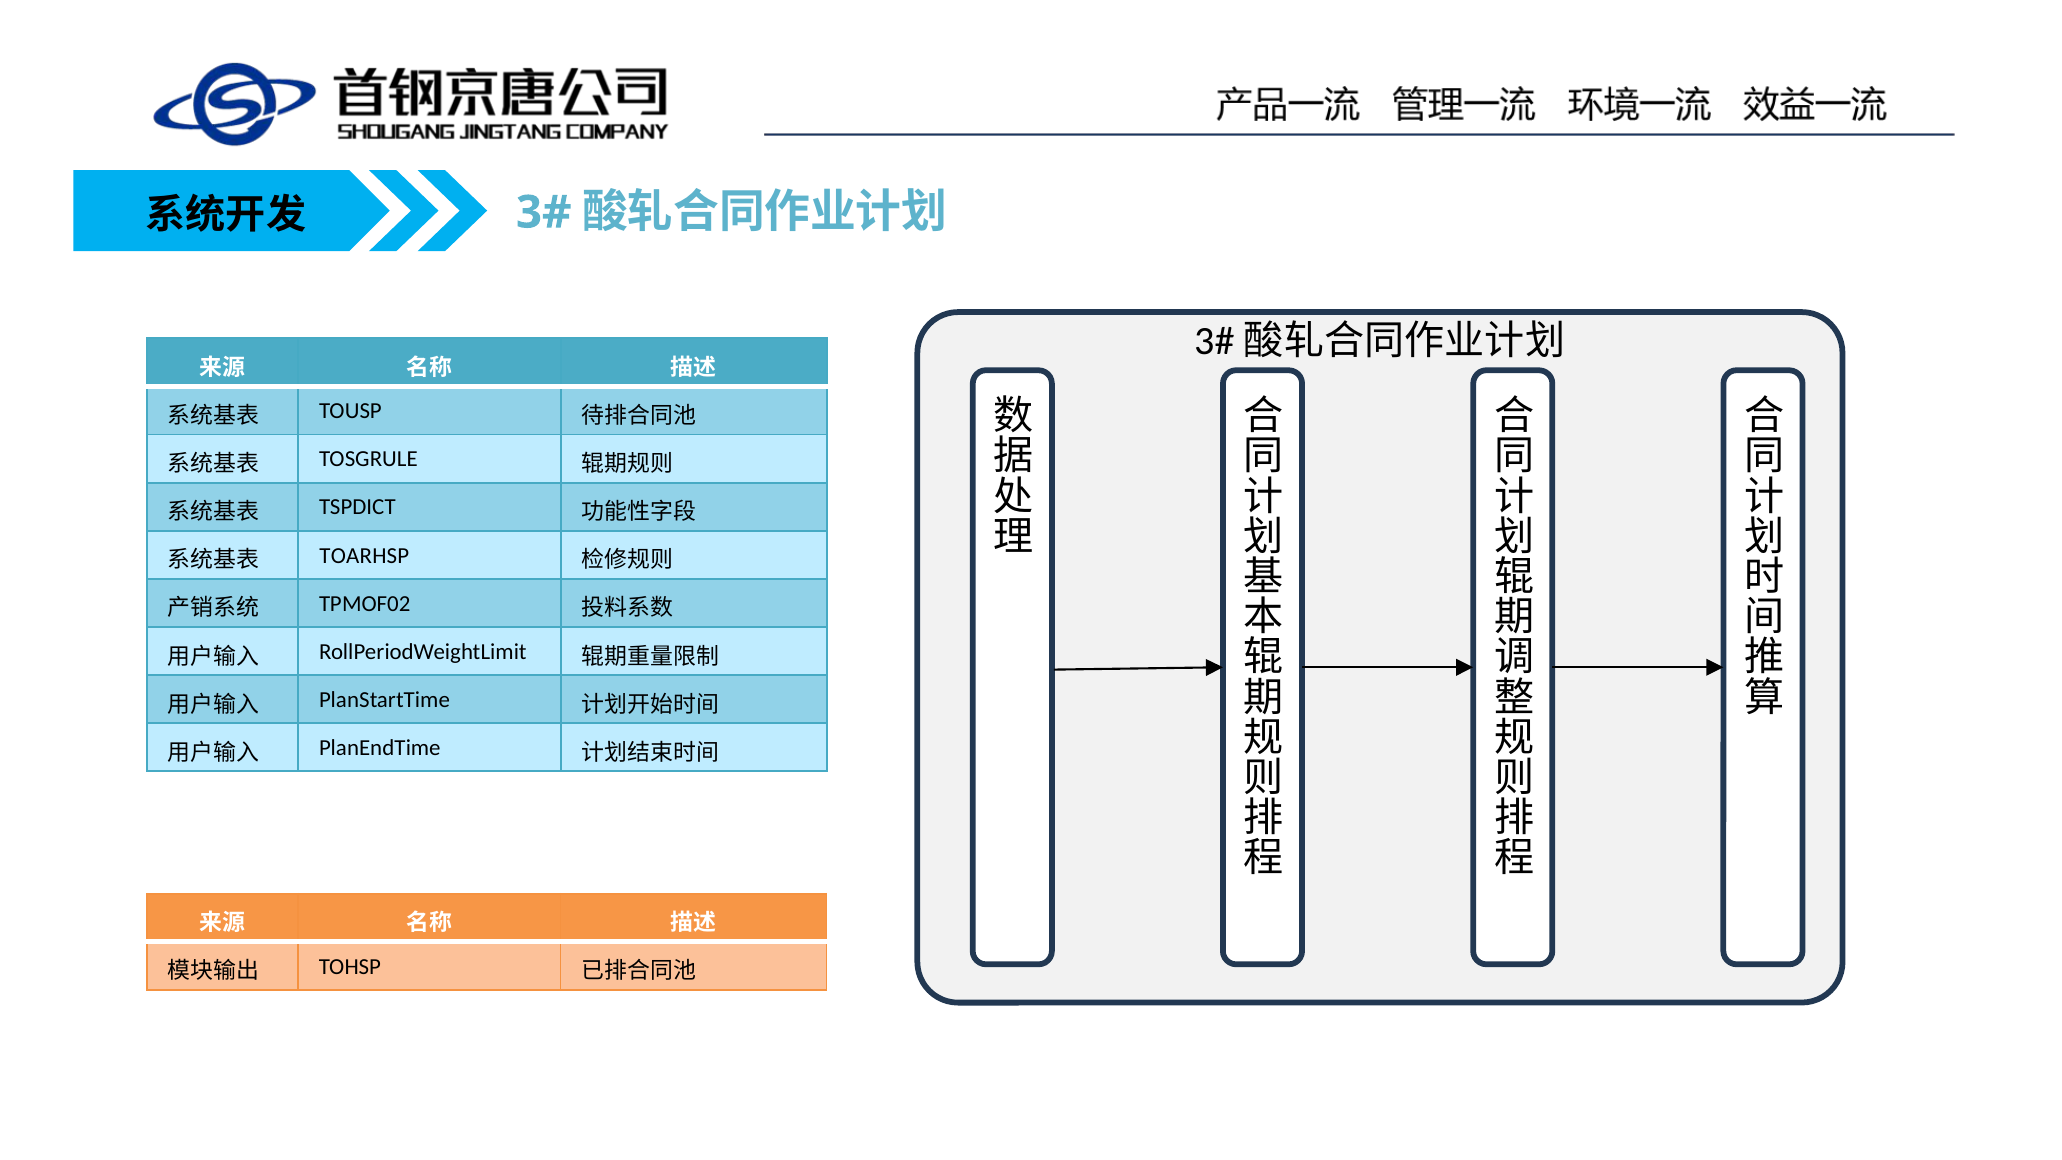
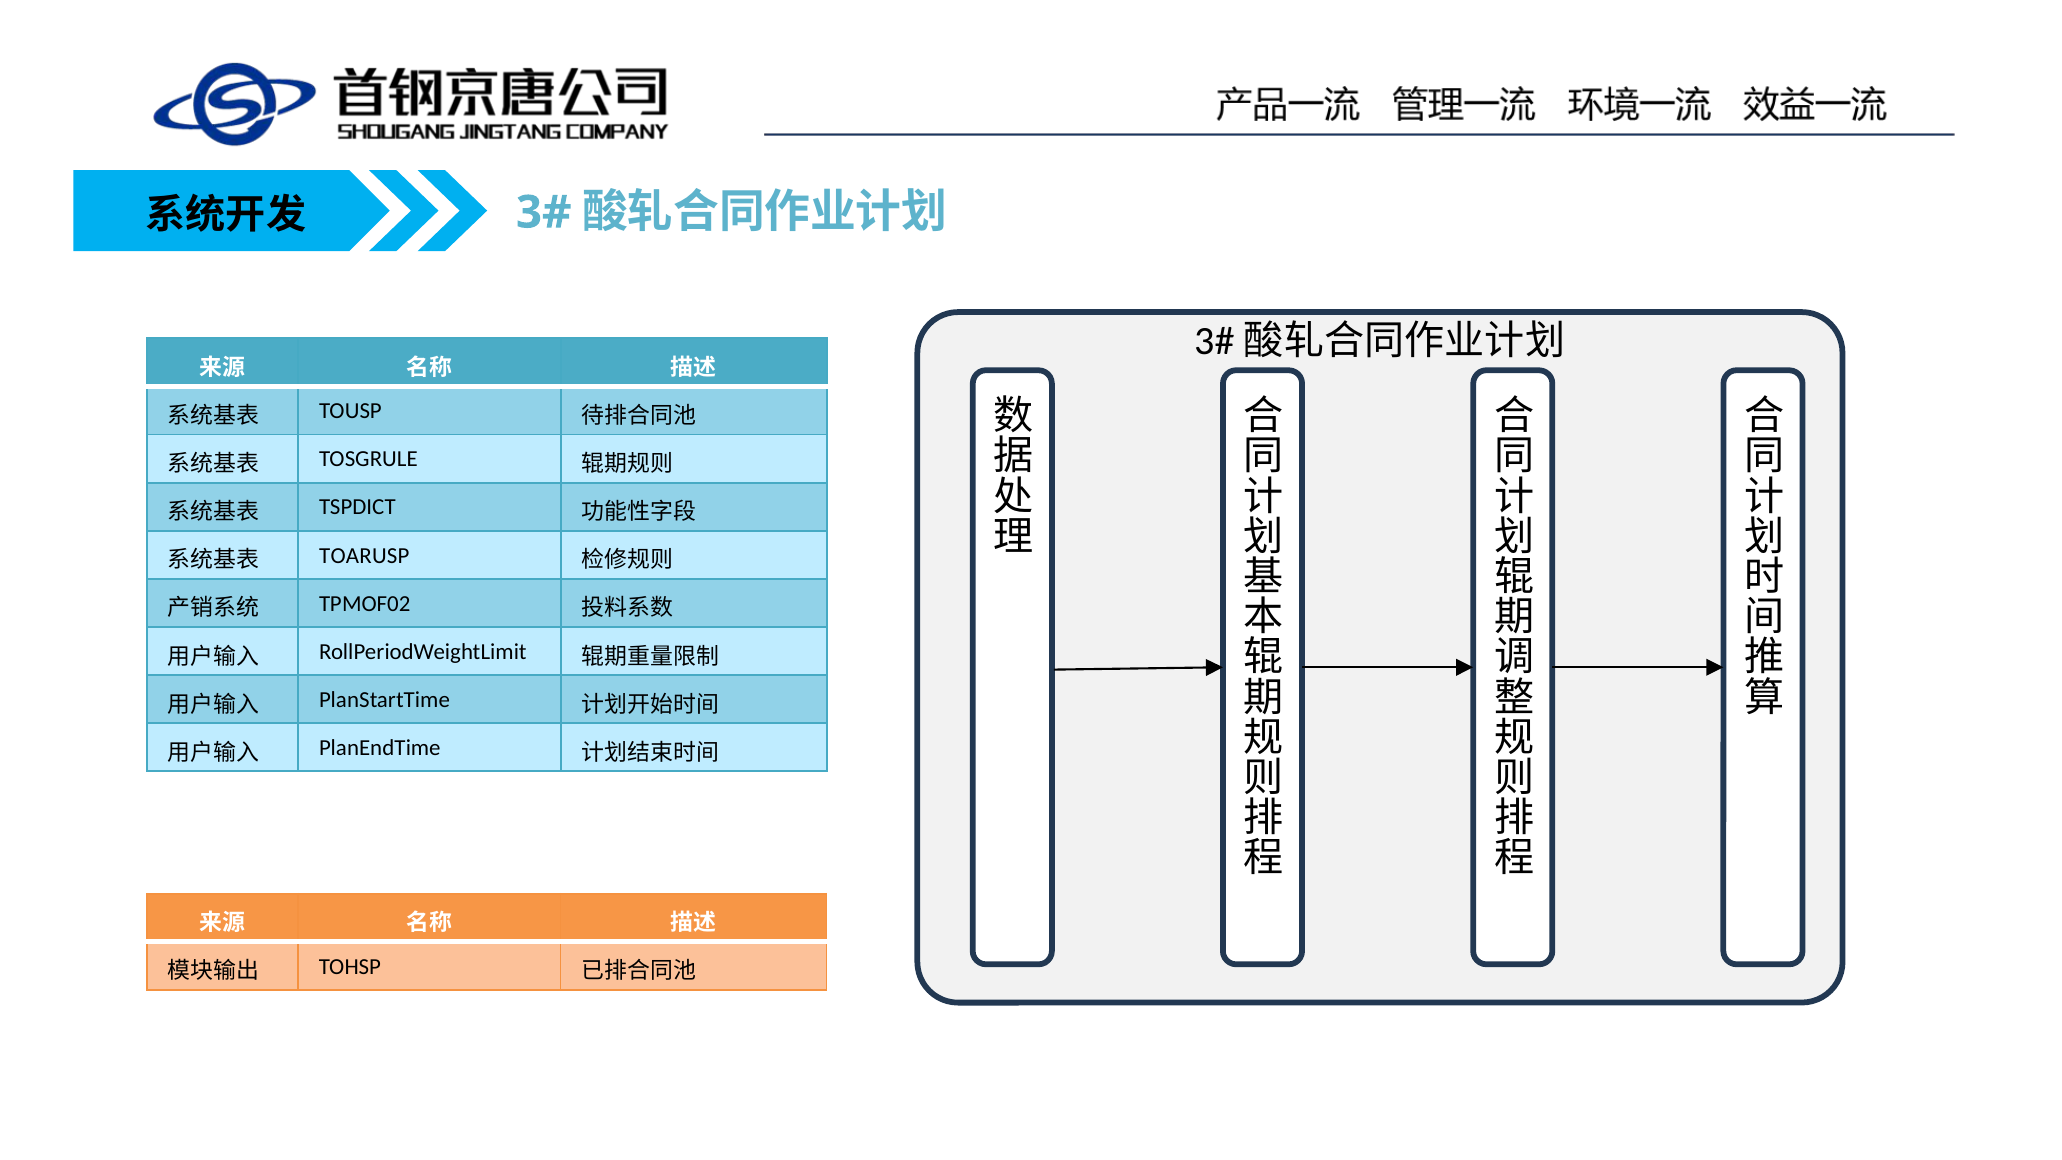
TOARHSP: TOARHSP -> TOARUSP
